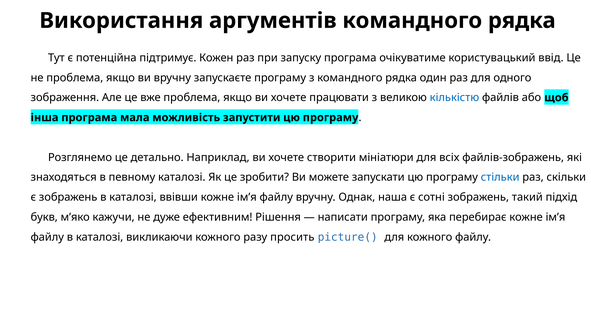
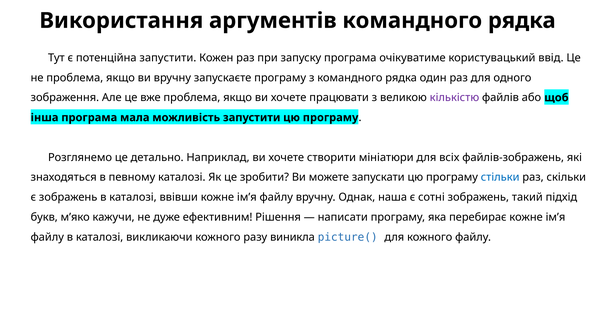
потенційна підтримує: підтримує -> запустити
кількістю colour: blue -> purple
просить: просить -> виникла
